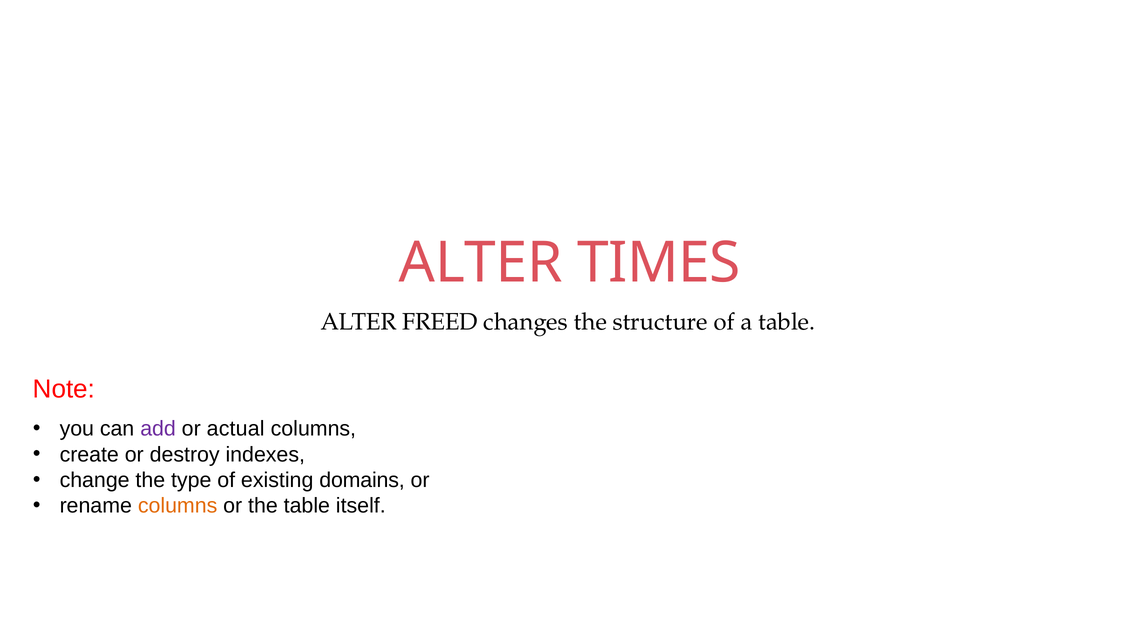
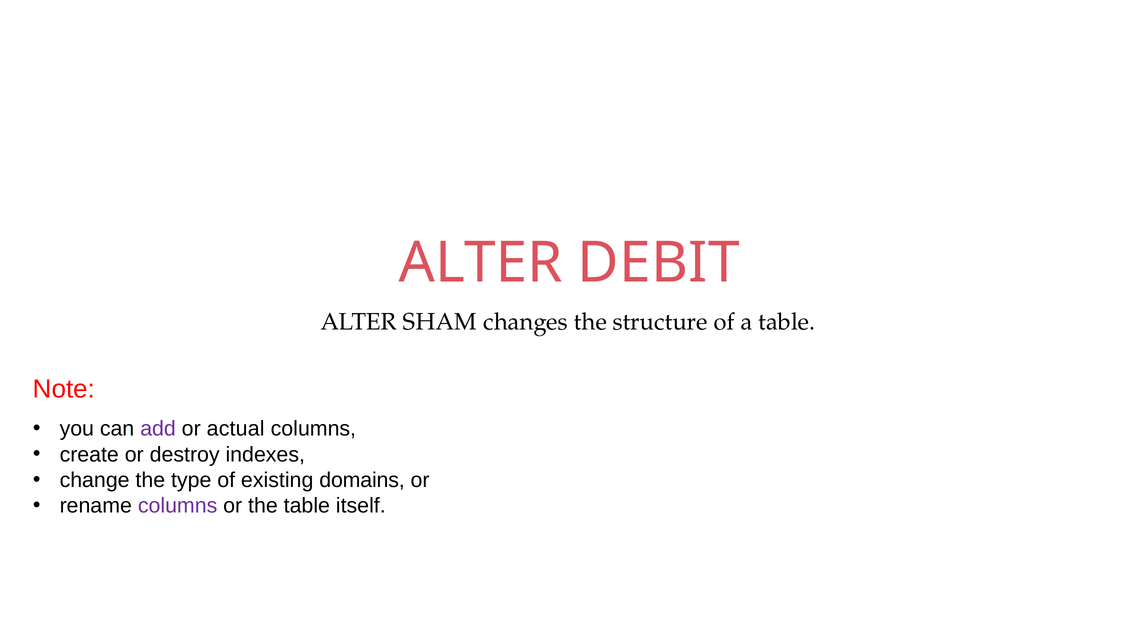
TIMES: TIMES -> DEBIT
FREED: FREED -> SHAM
columns at (178, 505) colour: orange -> purple
